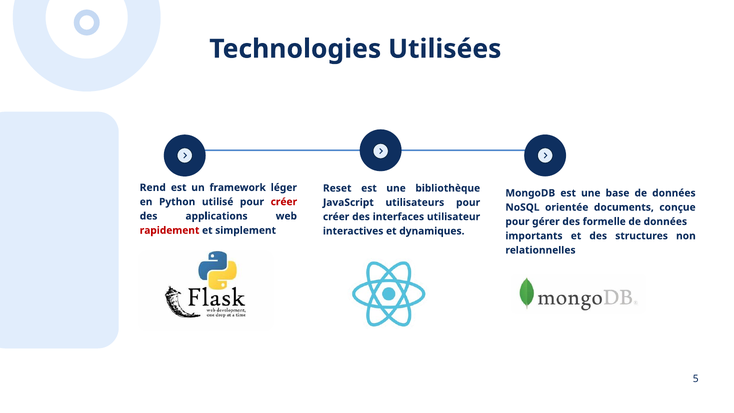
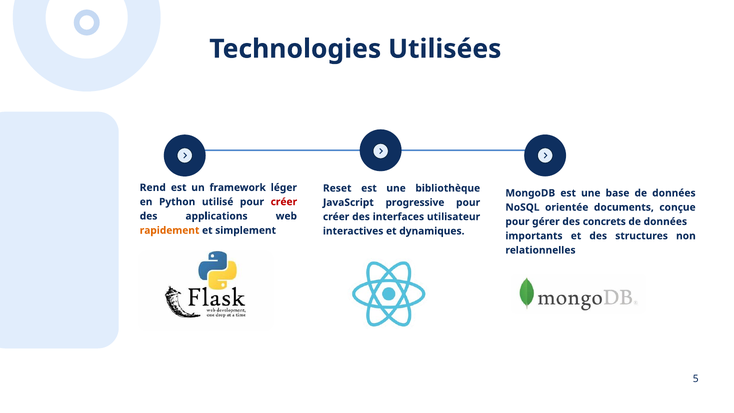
utilisateurs: utilisateurs -> progressive
formelle: formelle -> concrets
rapidement colour: red -> orange
